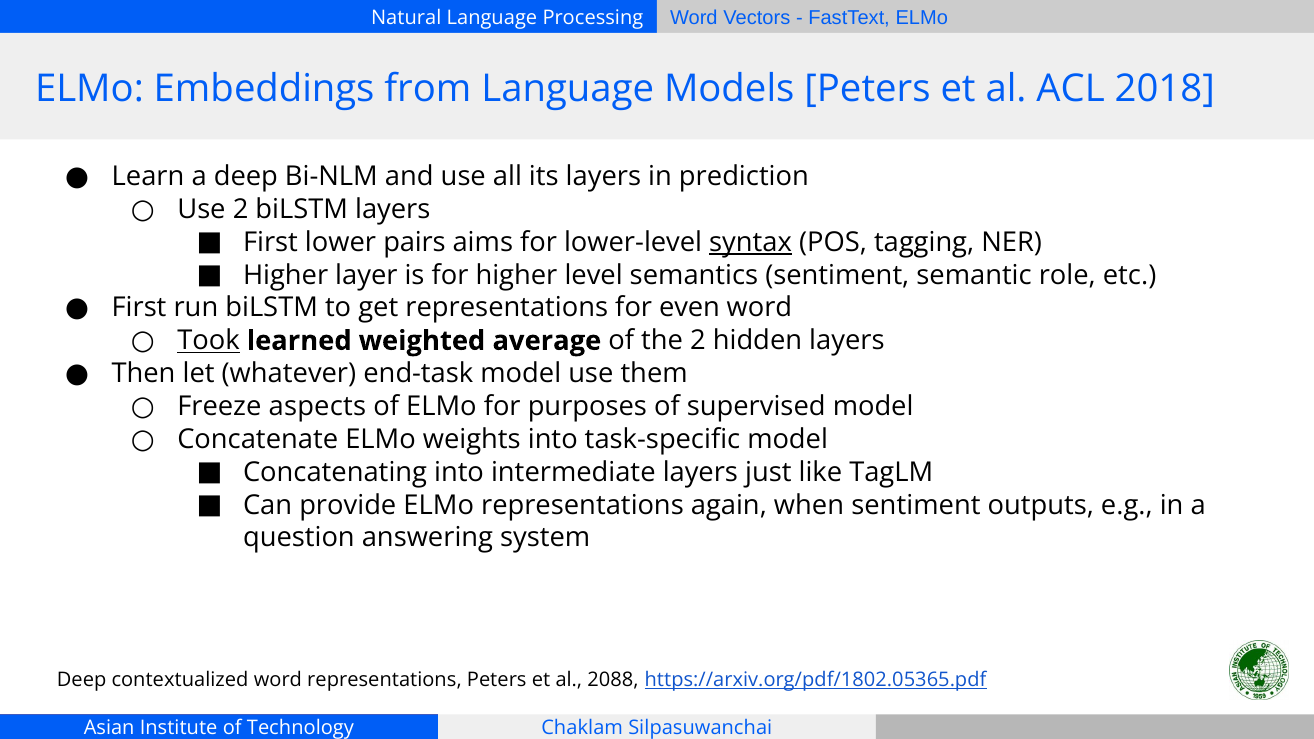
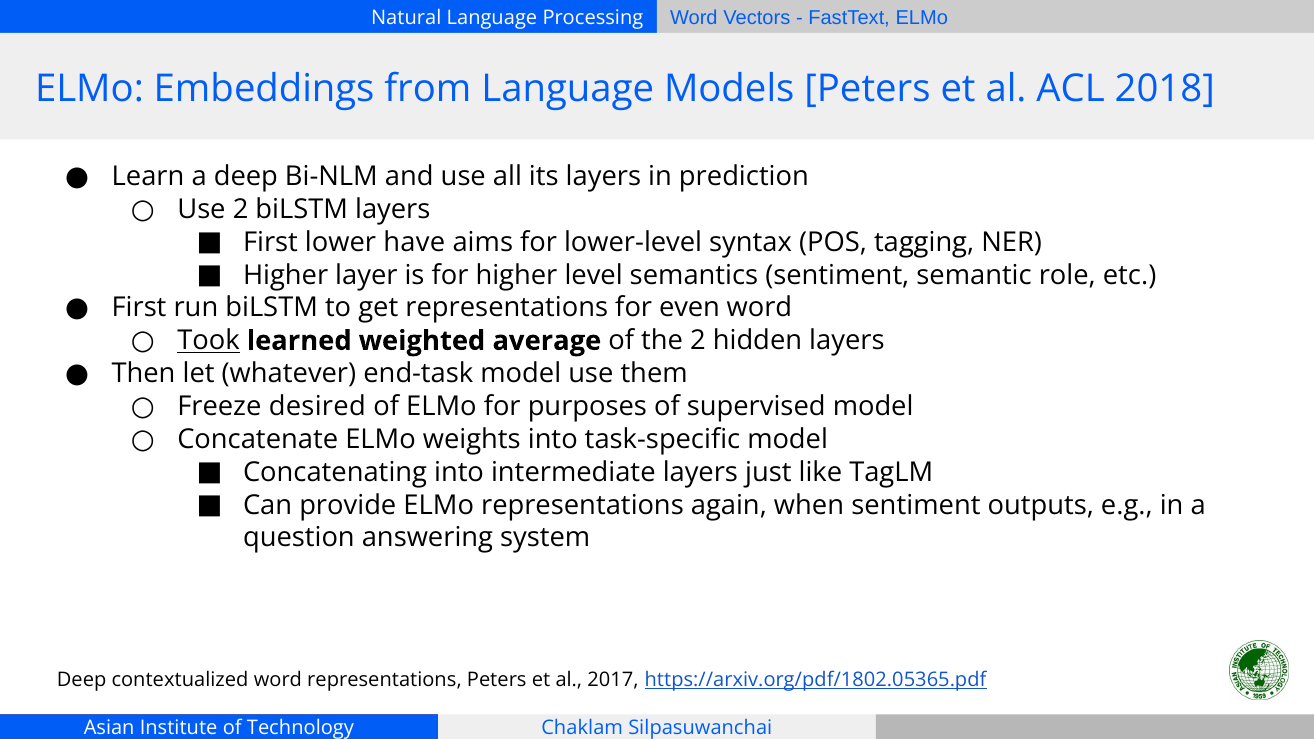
pairs: pairs -> have
syntax underline: present -> none
aspects: aspects -> desired
2088: 2088 -> 2017
